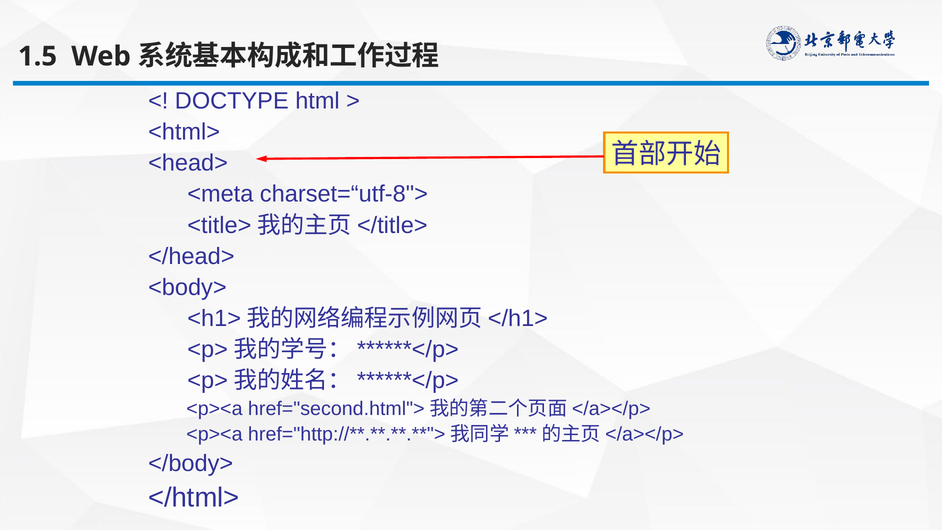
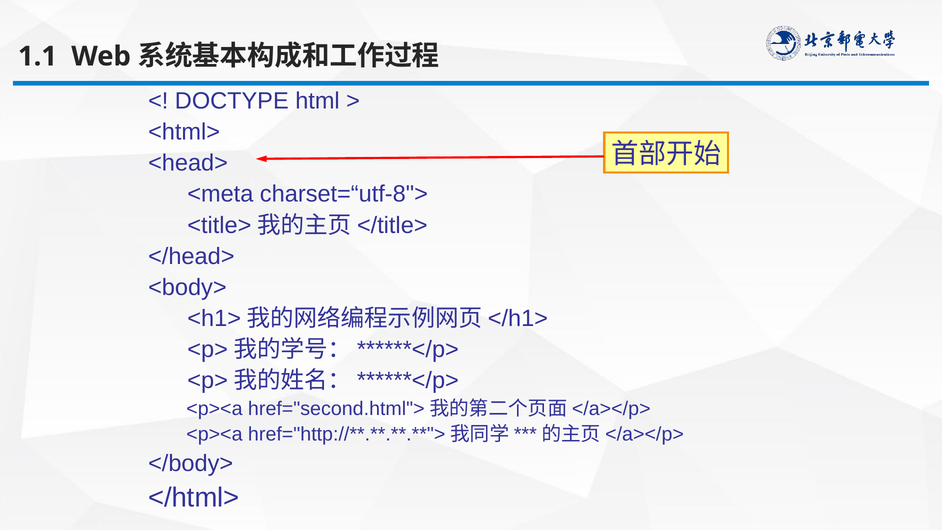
1.5: 1.5 -> 1.1
